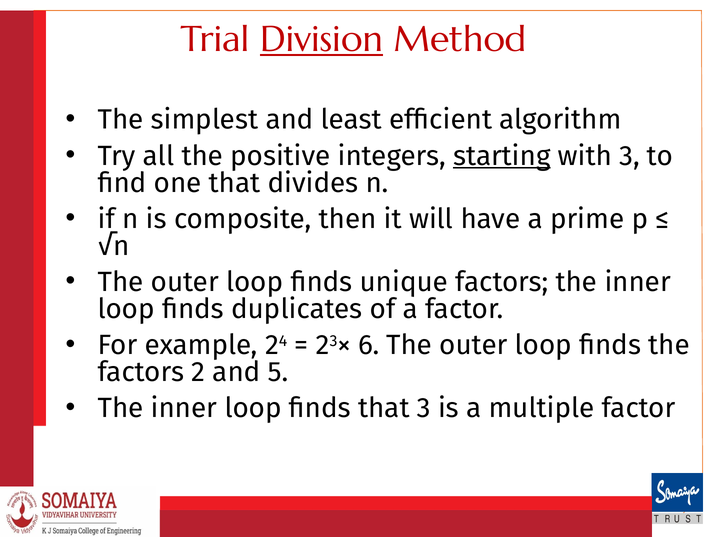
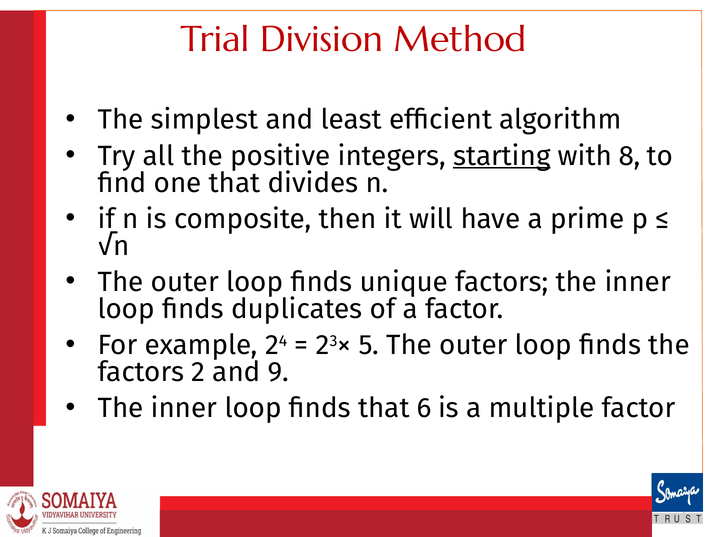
Division underline: present -> none
with 3: 3 -> 8
6: 6 -> 5
5: 5 -> 9
that 3: 3 -> 6
